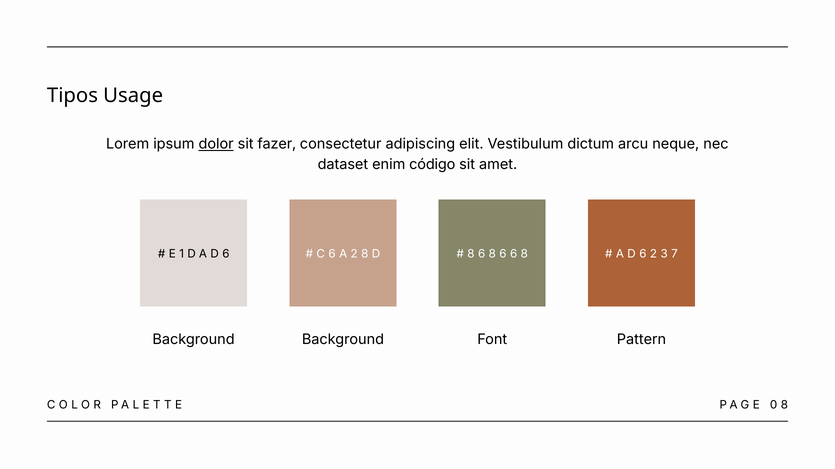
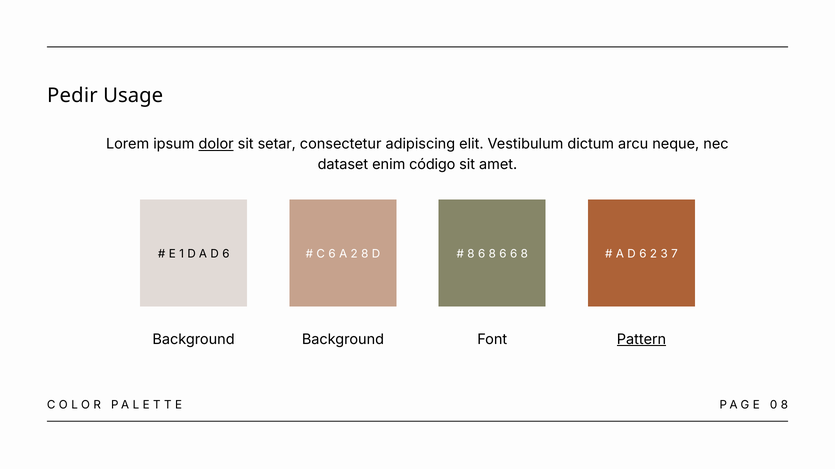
Tipos: Tipos -> Pedir
fazer: fazer -> setar
Pattern underline: none -> present
